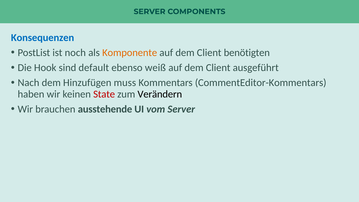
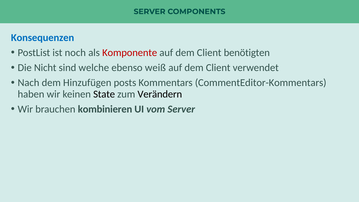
Komponente colour: orange -> red
Hook: Hook -> Nicht
default: default -> welche
ausgeführt: ausgeführt -> verwendet
muss: muss -> posts
State colour: red -> black
ausstehende: ausstehende -> kombinieren
